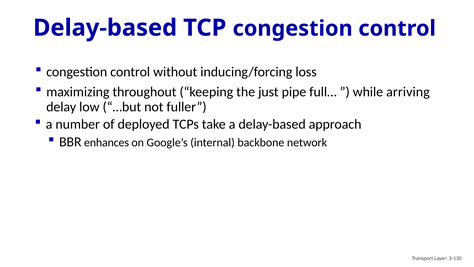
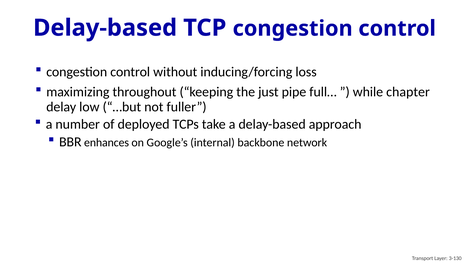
arriving: arriving -> chapter
